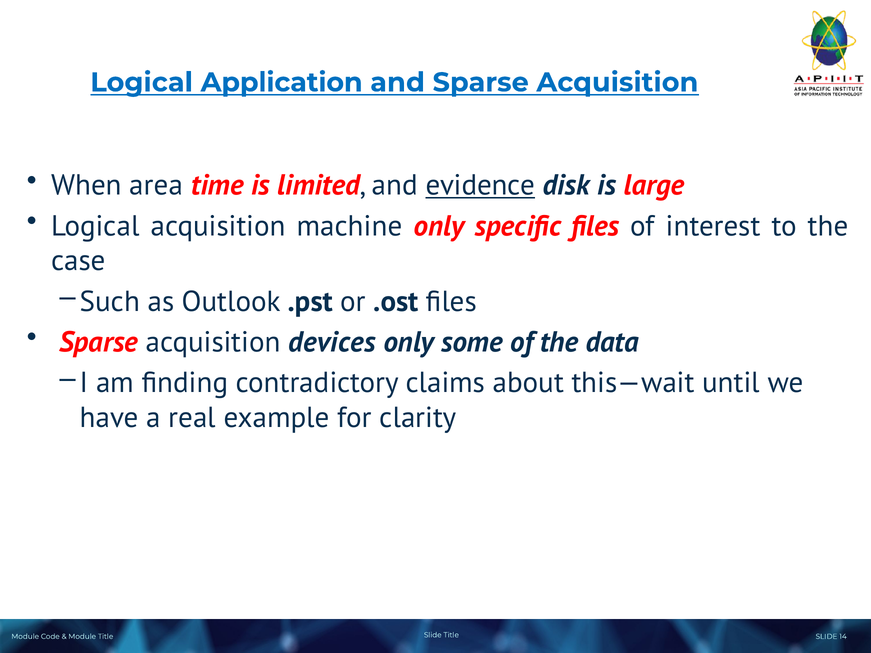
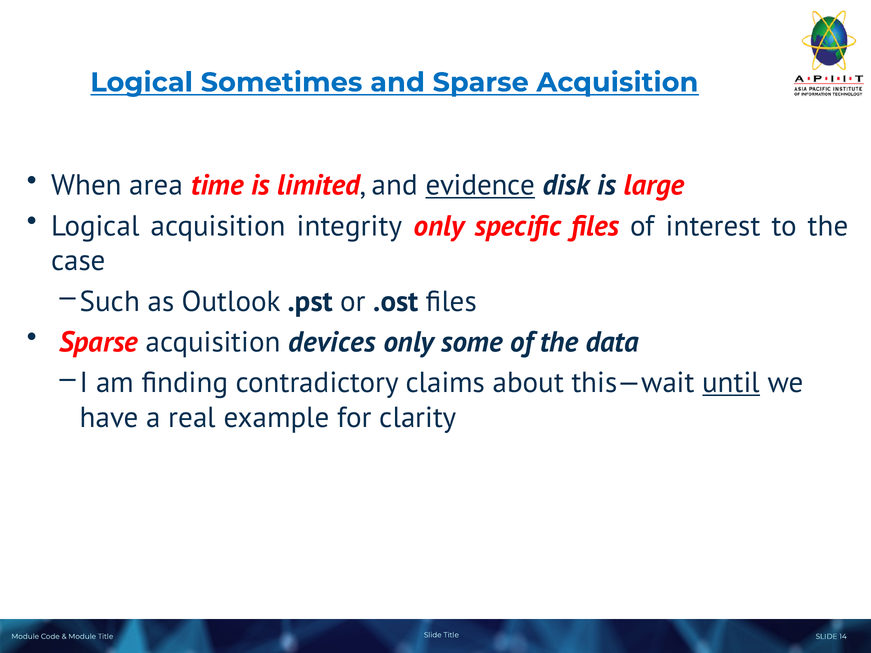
Application: Application -> Sometimes
machine: machine -> integrity
until underline: none -> present
